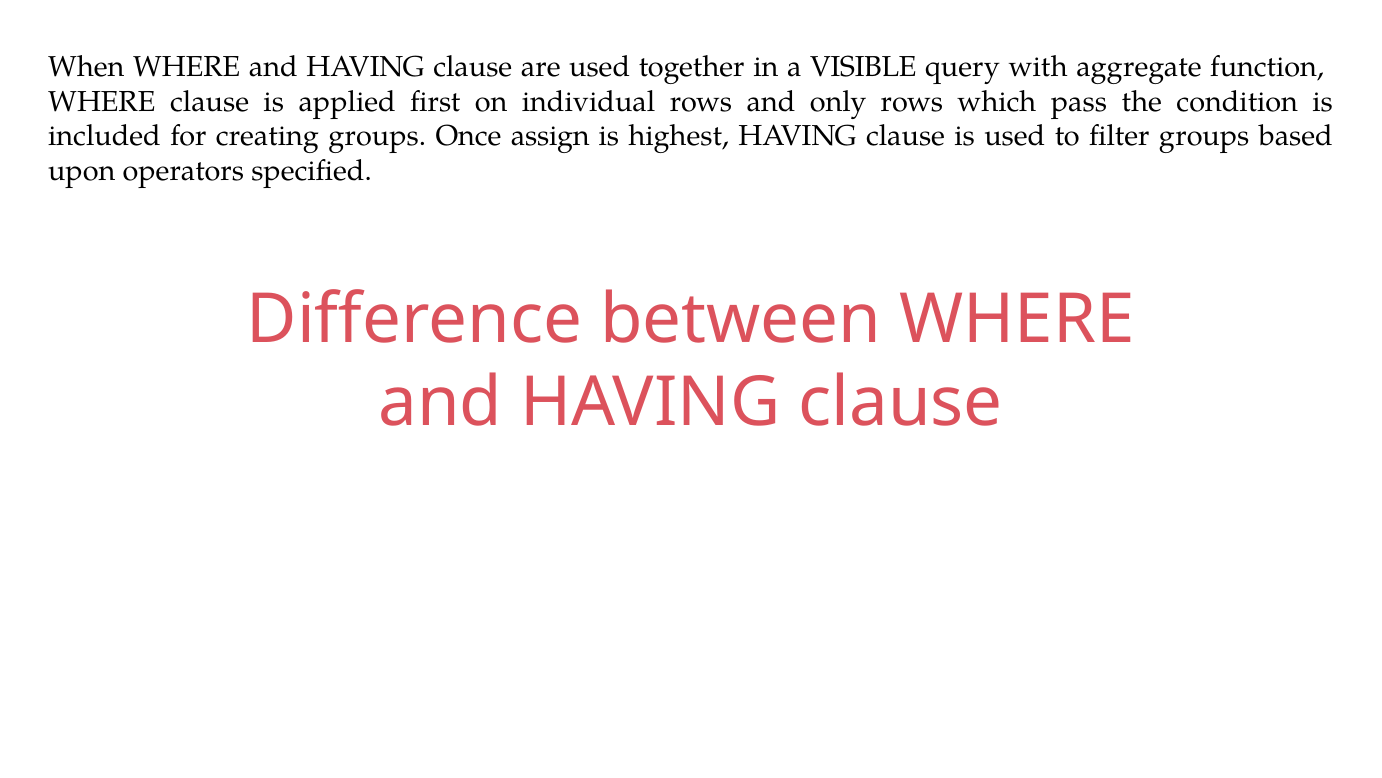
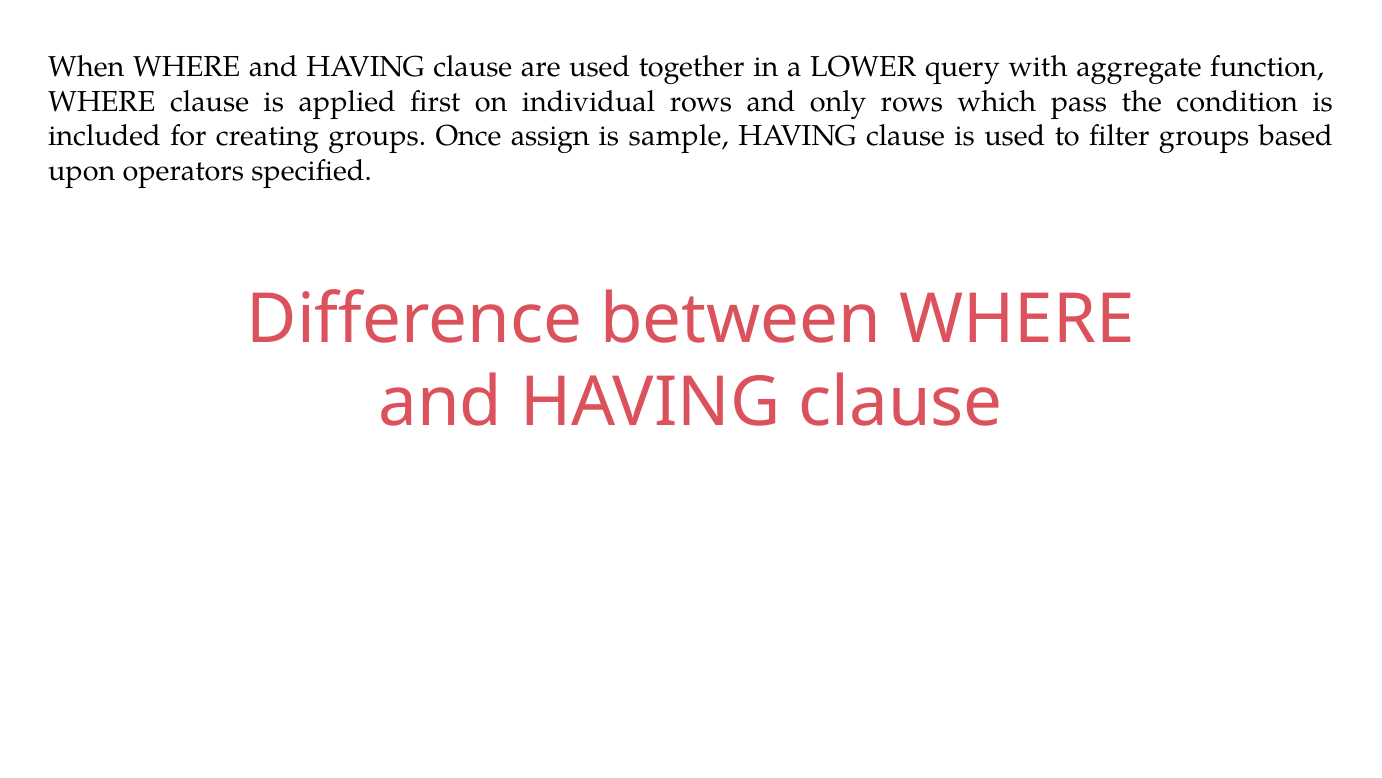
VISIBLE: VISIBLE -> LOWER
highest: highest -> sample
